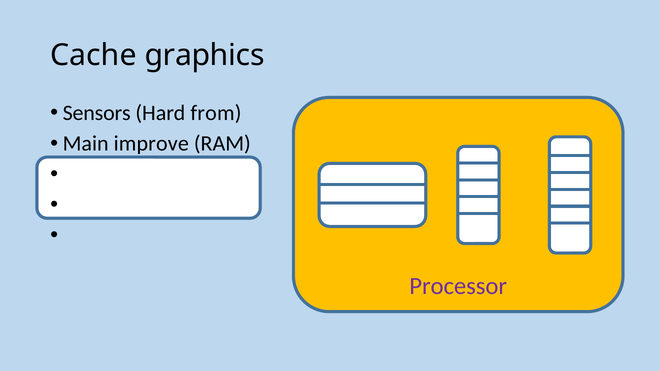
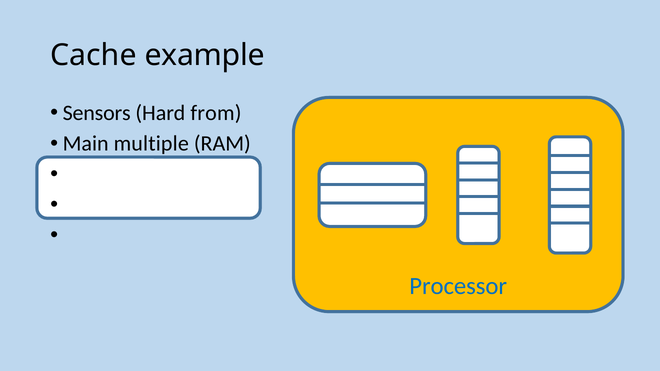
graphics: graphics -> example
improve: improve -> multiple
Processor colour: purple -> blue
